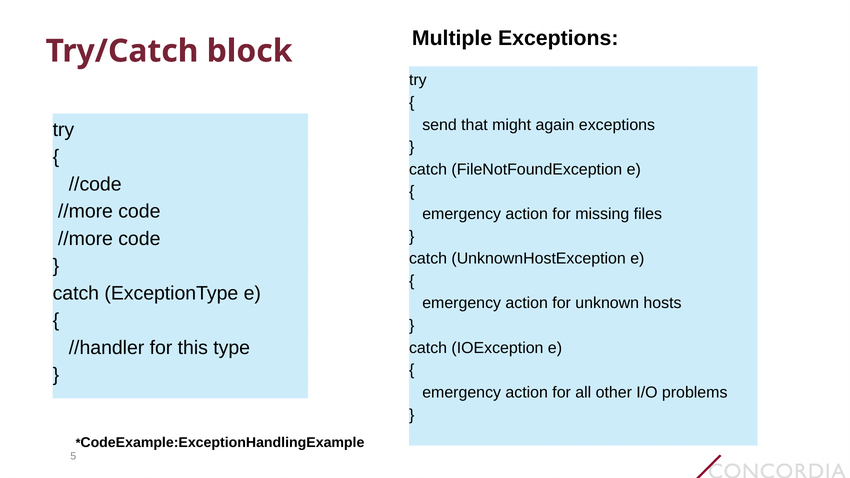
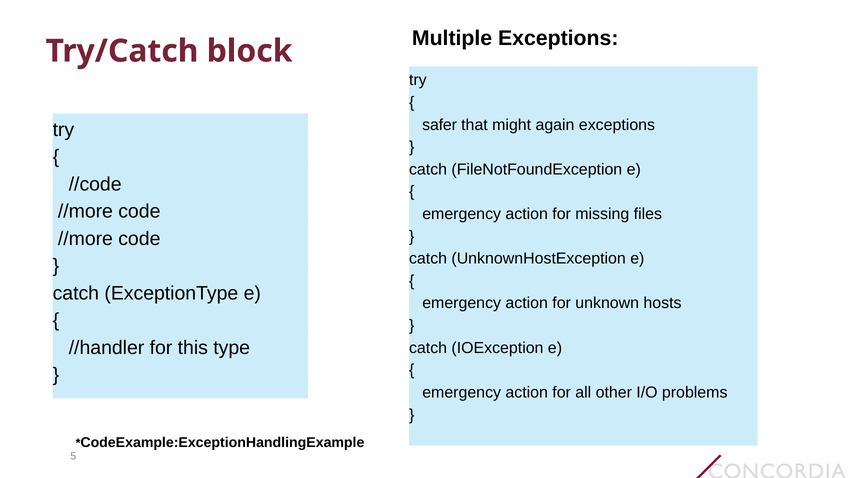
send: send -> safer
